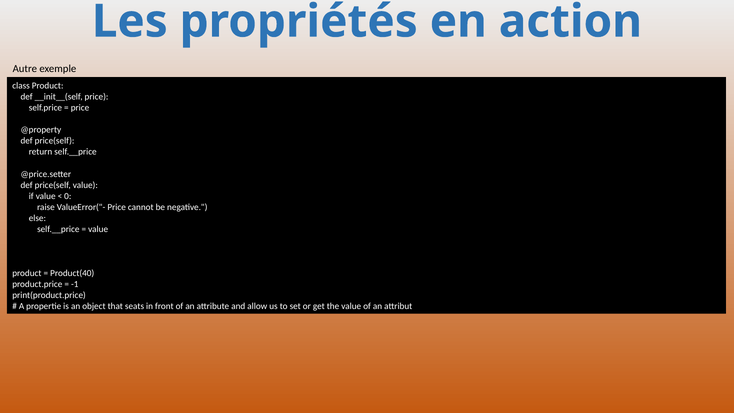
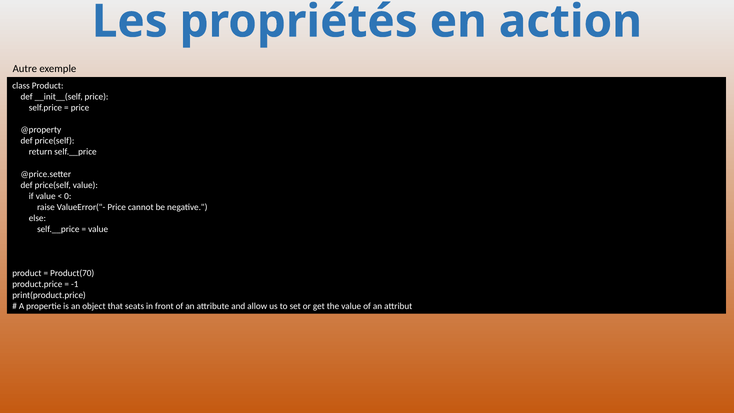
Product(40: Product(40 -> Product(70
